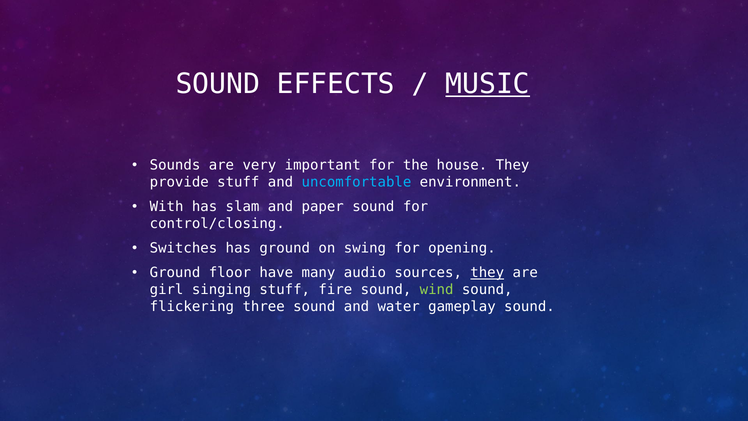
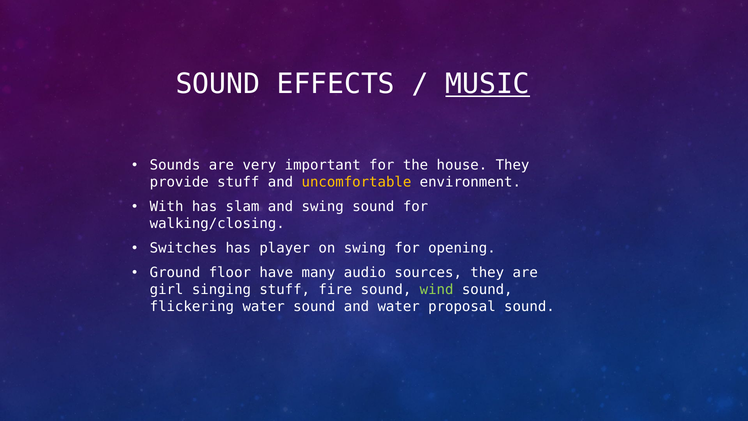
uncomfortable colour: light blue -> yellow
and paper: paper -> swing
control/closing: control/closing -> walking/closing
has ground: ground -> player
they at (487, 273) underline: present -> none
flickering three: three -> water
gameplay: gameplay -> proposal
